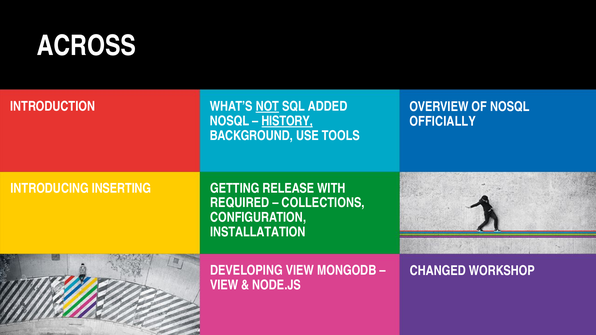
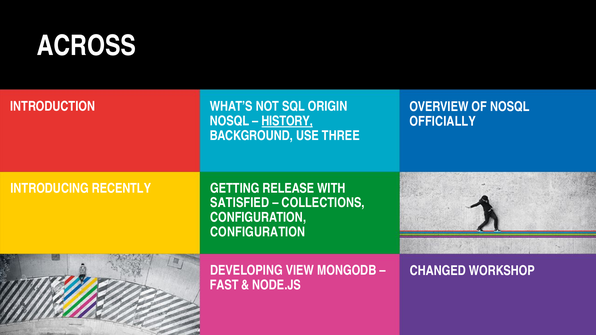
NOT underline: present -> none
ADDED: ADDED -> ORIGIN
TOOLS: TOOLS -> THREE
INSERTING: INSERTING -> RECENTLY
REQUIRED: REQUIRED -> SATISFIED
INSTALLATATION at (258, 232): INSTALLATATION -> CONFIGURATION
VIEW at (224, 285): VIEW -> FAST
